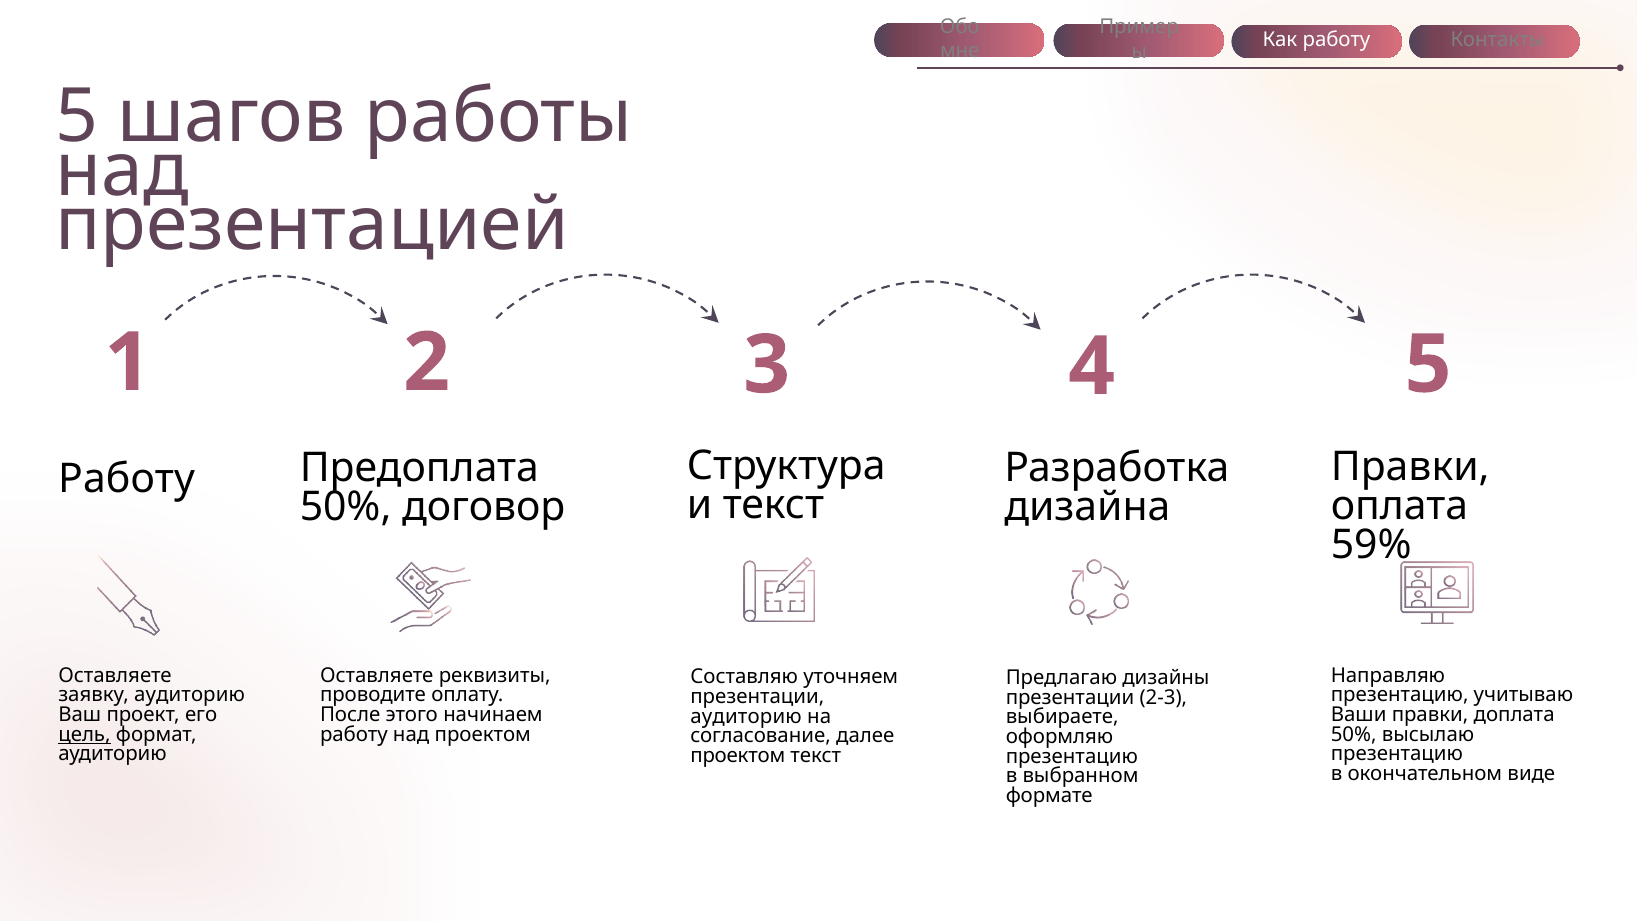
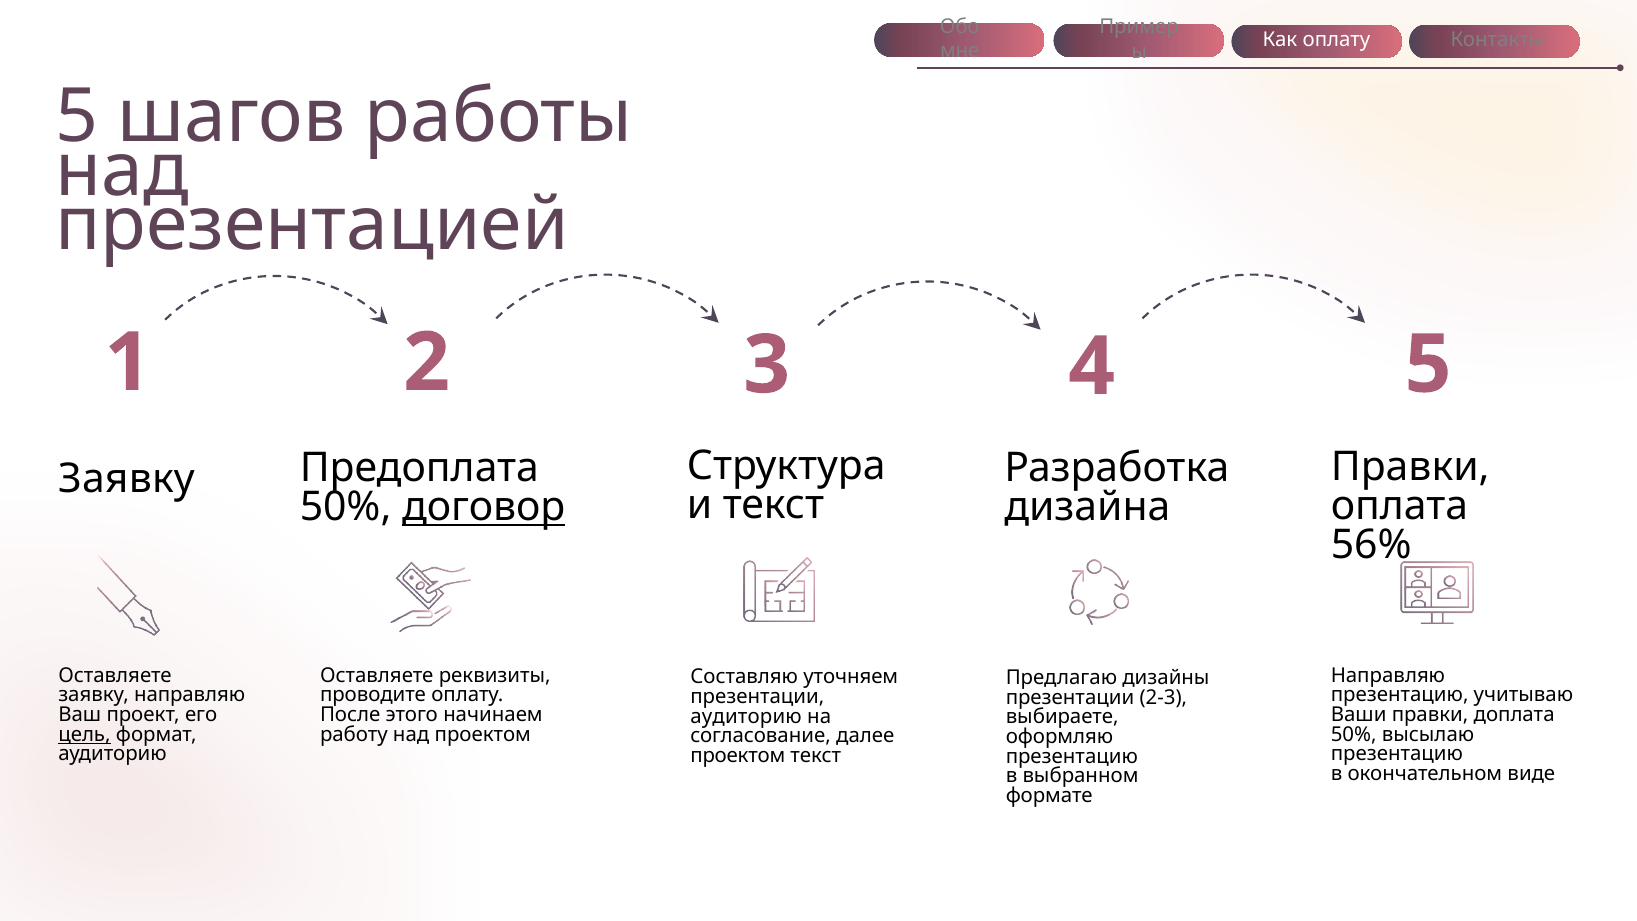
Как работу: работу -> оплату
Работу at (127, 479): Работу -> Заявку
договор underline: none -> present
59%: 59% -> 56%
заявку аудиторию: аудиторию -> направляю
